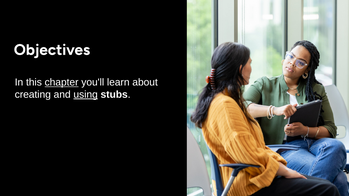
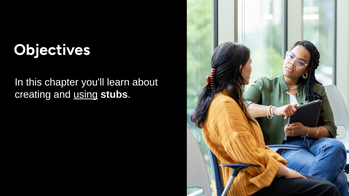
chapter underline: present -> none
